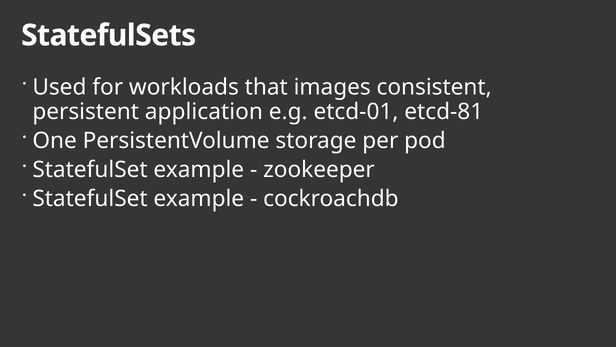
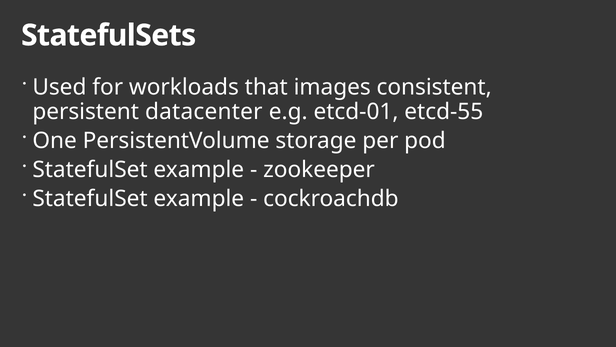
application: application -> datacenter
etcd-81: etcd-81 -> etcd-55
